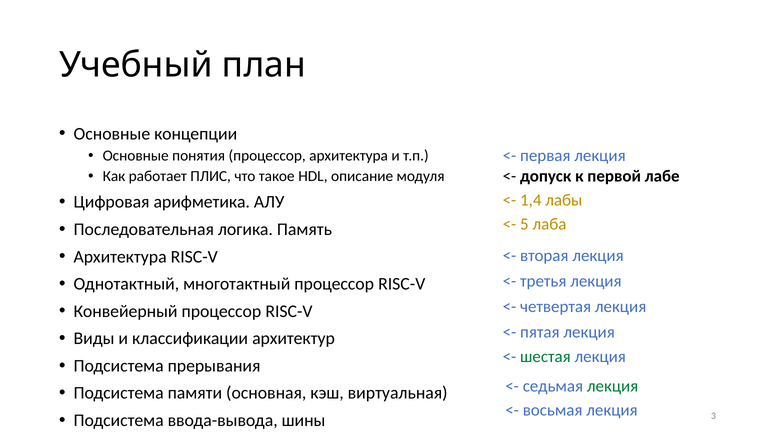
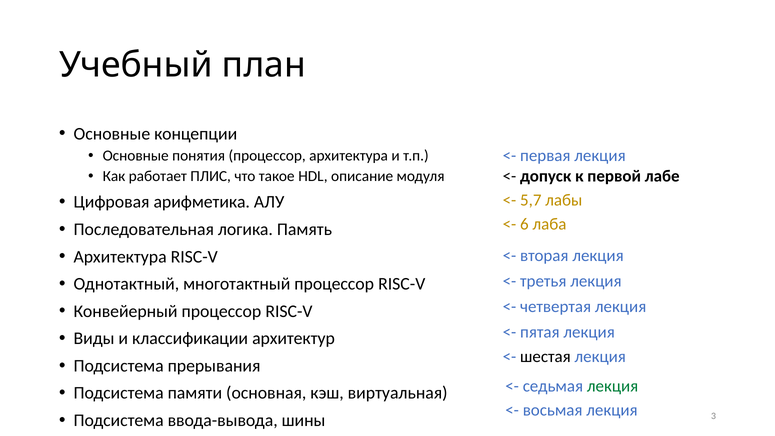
1,4: 1,4 -> 5,7
5: 5 -> 6
шестая colour: green -> black
